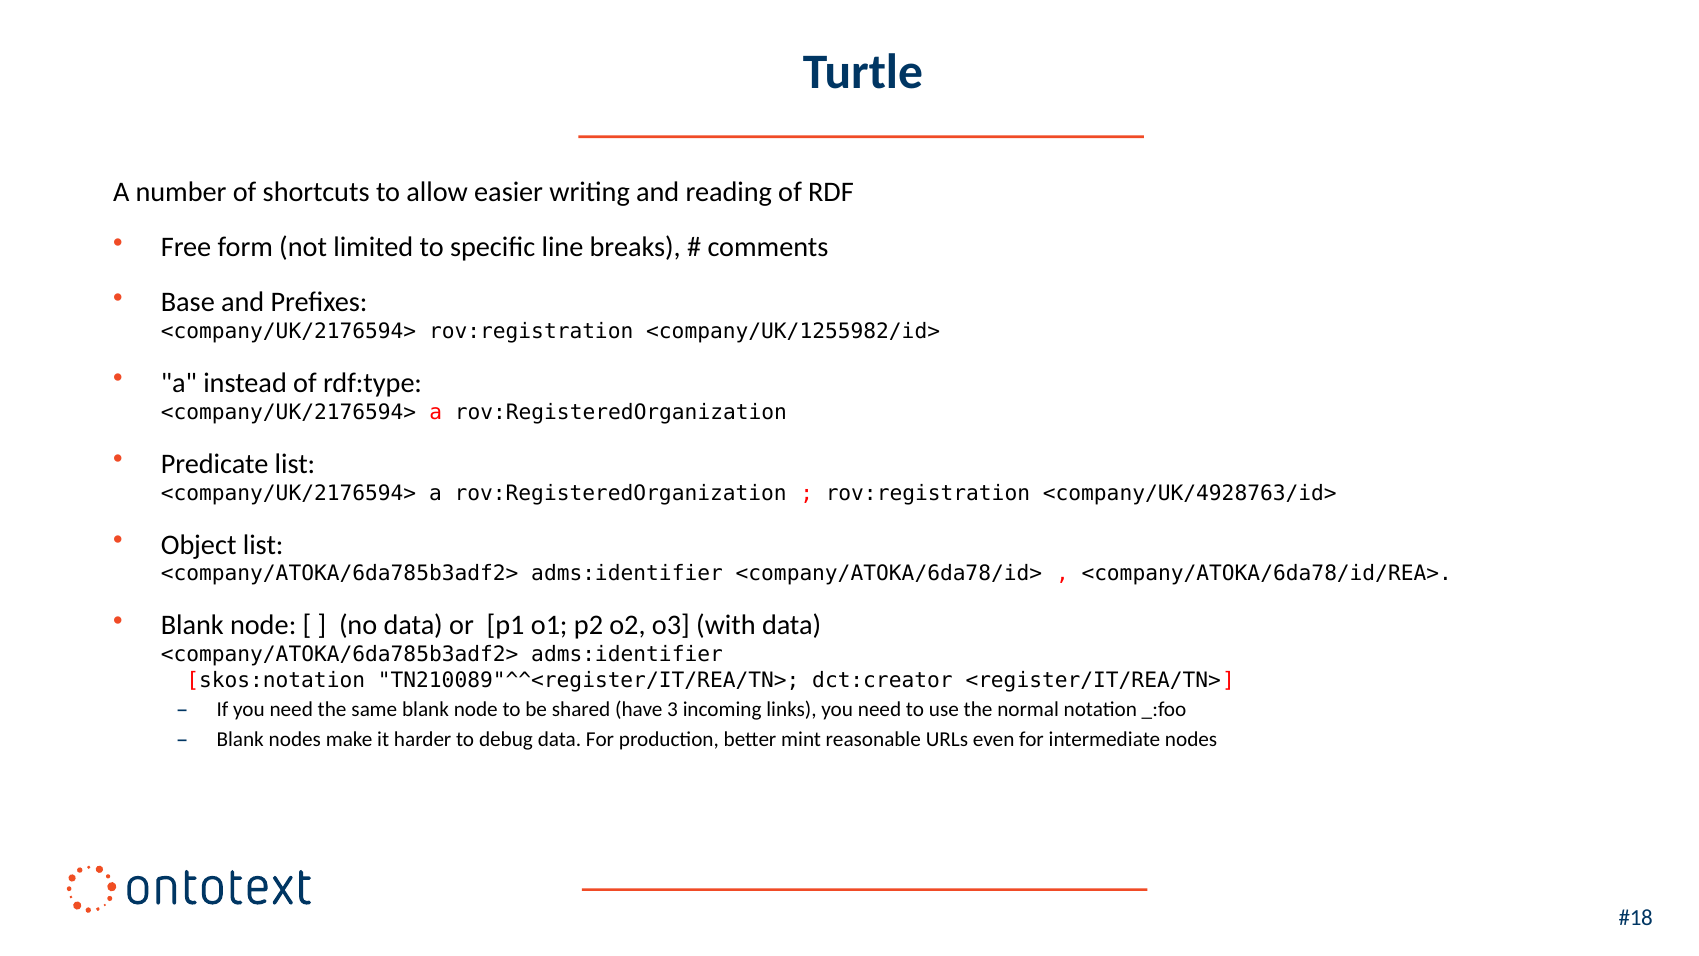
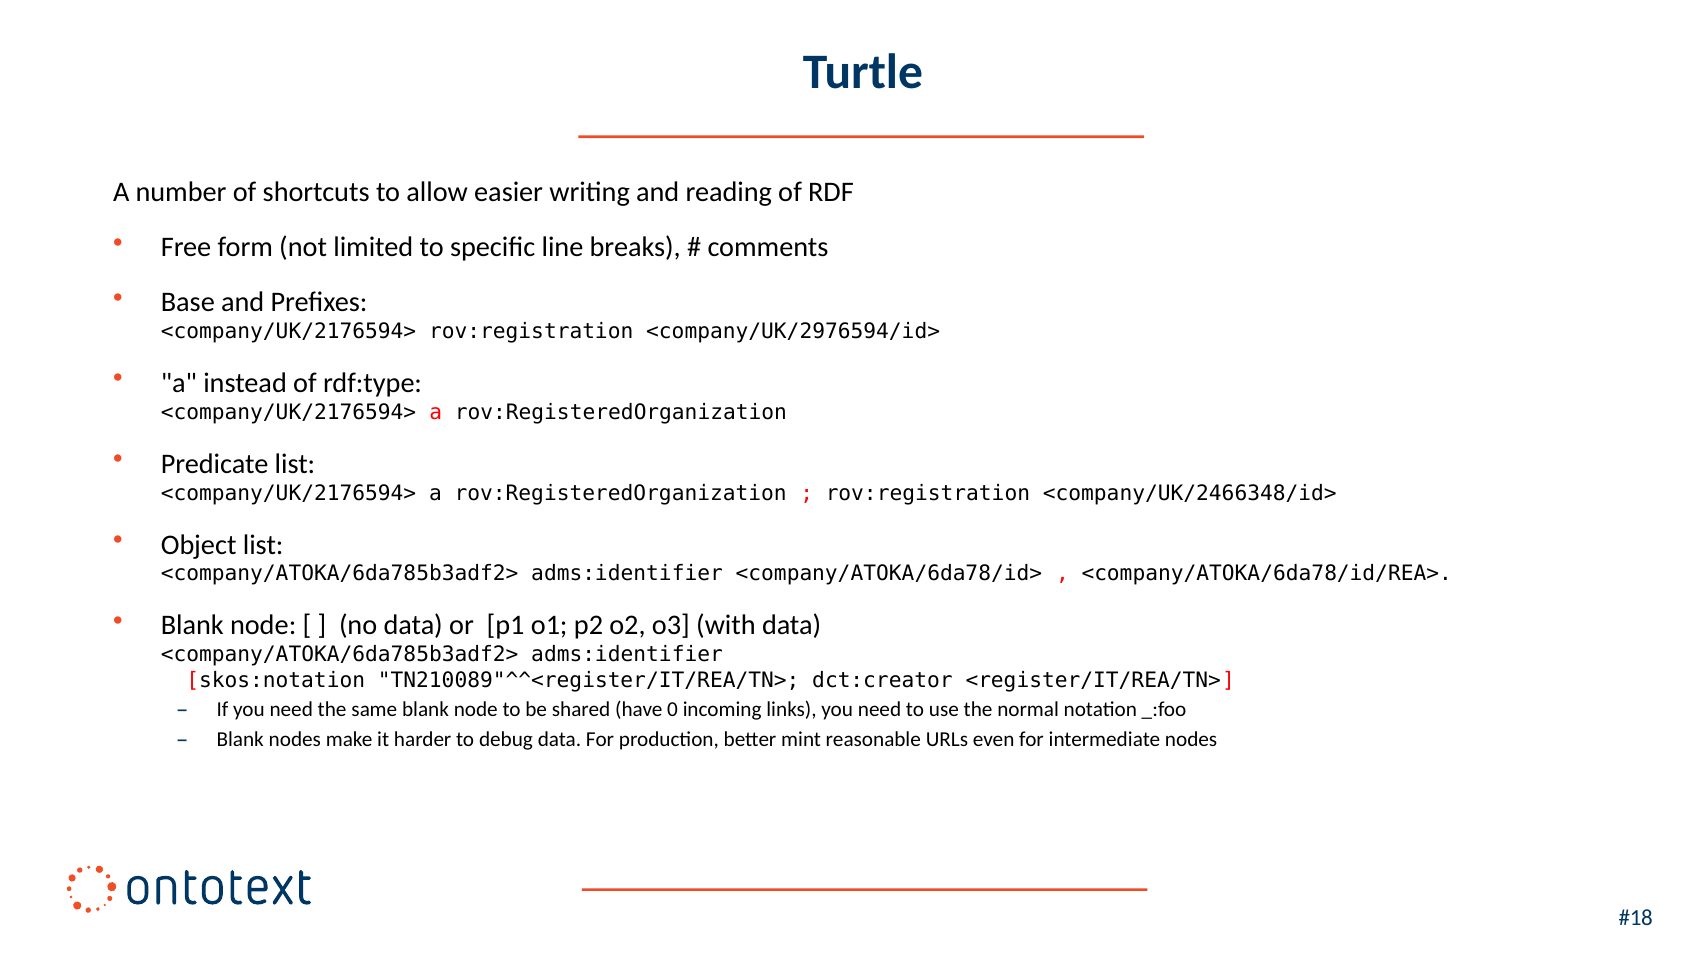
<company/UK/1255982/id>: <company/UK/1255982/id> -> <company/UK/2976594/id>
<company/UK/4928763/id>: <company/UK/4928763/id> -> <company/UK/2466348/id>
3: 3 -> 0
